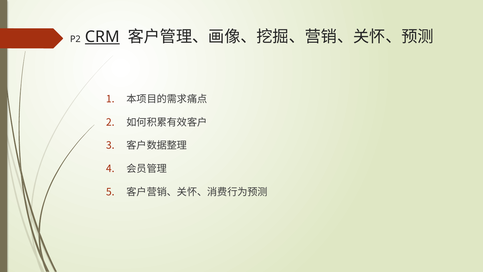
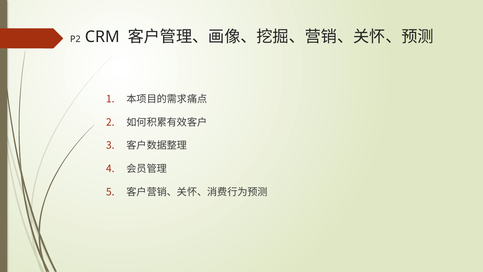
CRM underline: present -> none
